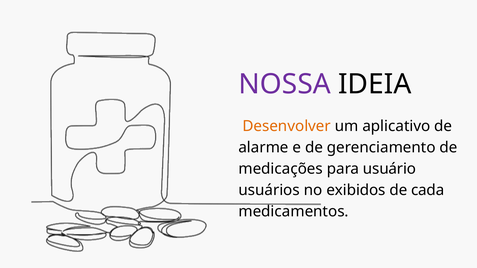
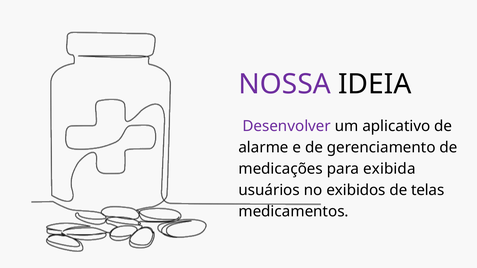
Desenvolver colour: orange -> purple
usuário: usuário -> exibida
cada: cada -> telas
